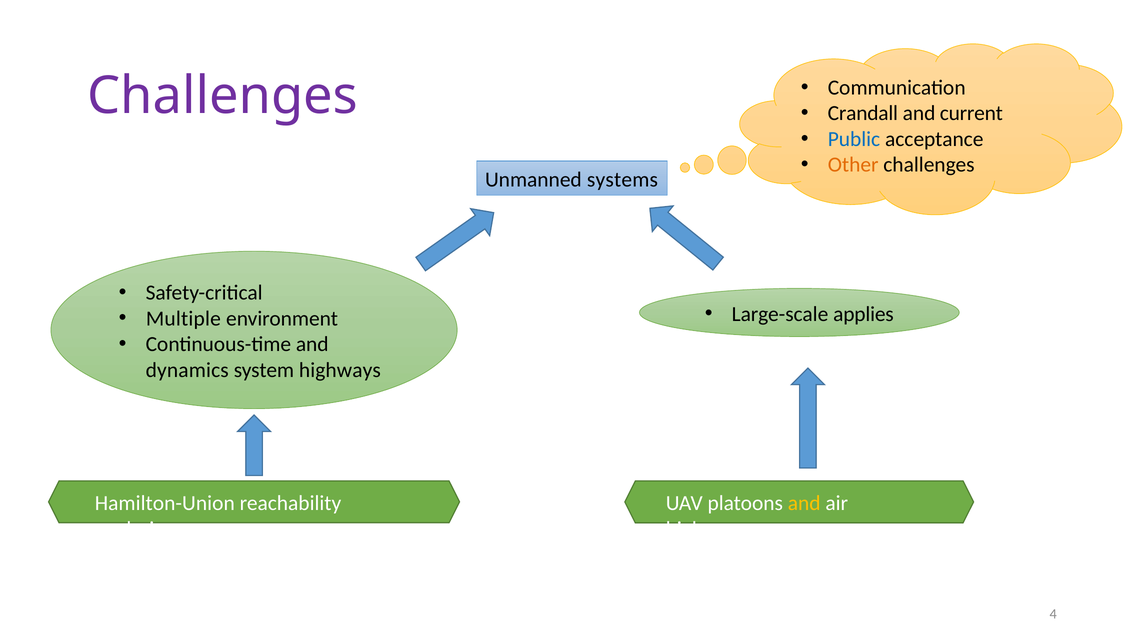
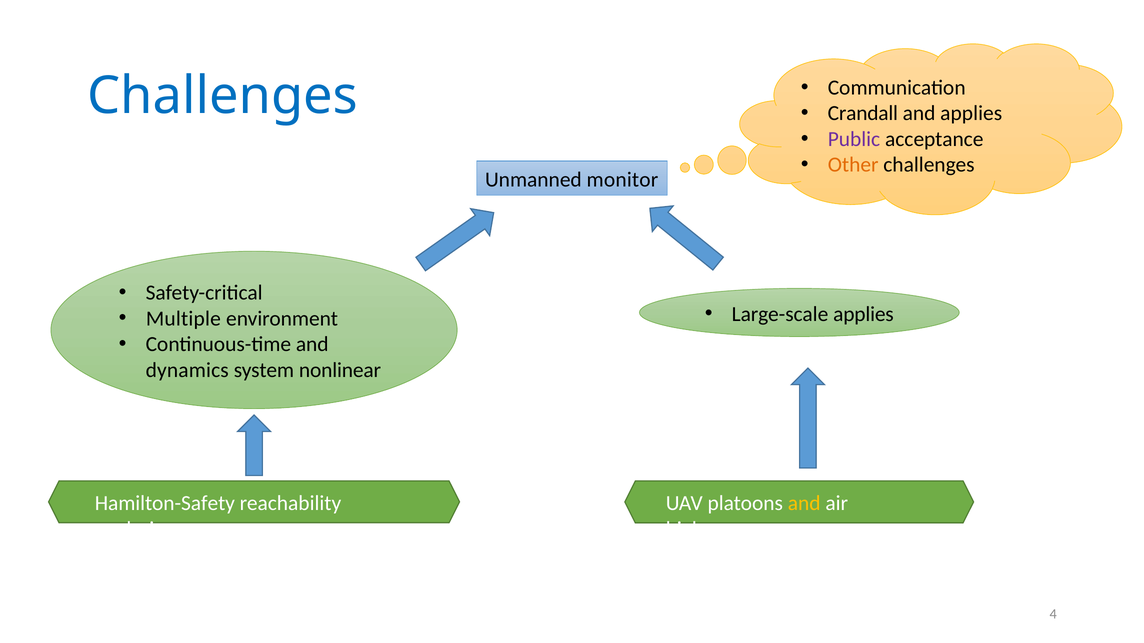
Challenges at (223, 96) colour: purple -> blue
and current: current -> applies
Public colour: blue -> purple
systems: systems -> monitor
system highways: highways -> nonlinear
Hamilton-Union: Hamilton-Union -> Hamilton-Safety
